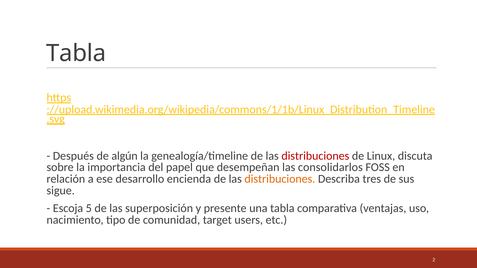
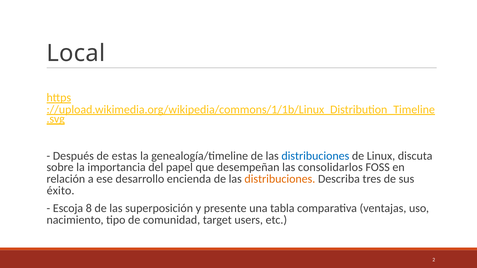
Tabla at (76, 53): Tabla -> Local
algún: algún -> estas
distribuciones at (315, 156) colour: red -> blue
sigue: sigue -> éxito
5: 5 -> 8
